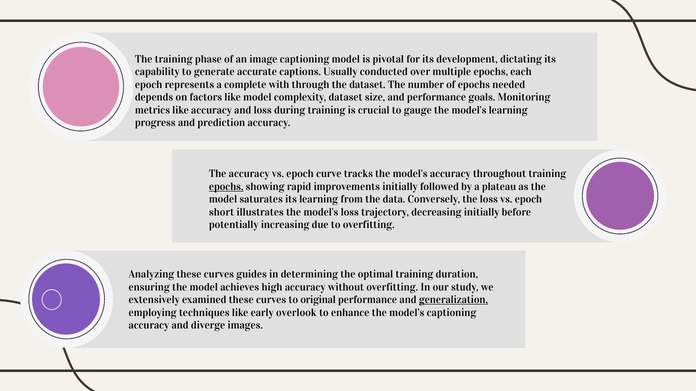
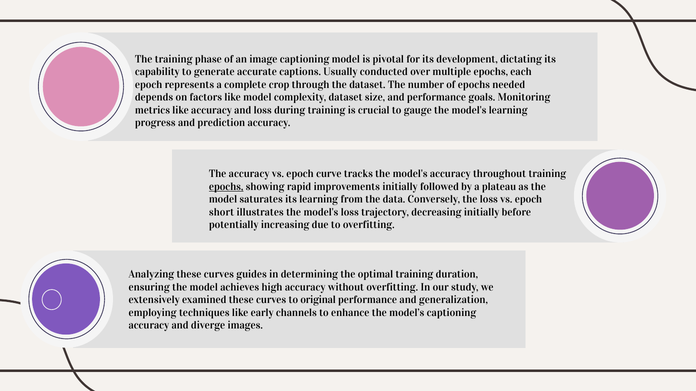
with: with -> crop
generalization underline: present -> none
overlook: overlook -> channels
